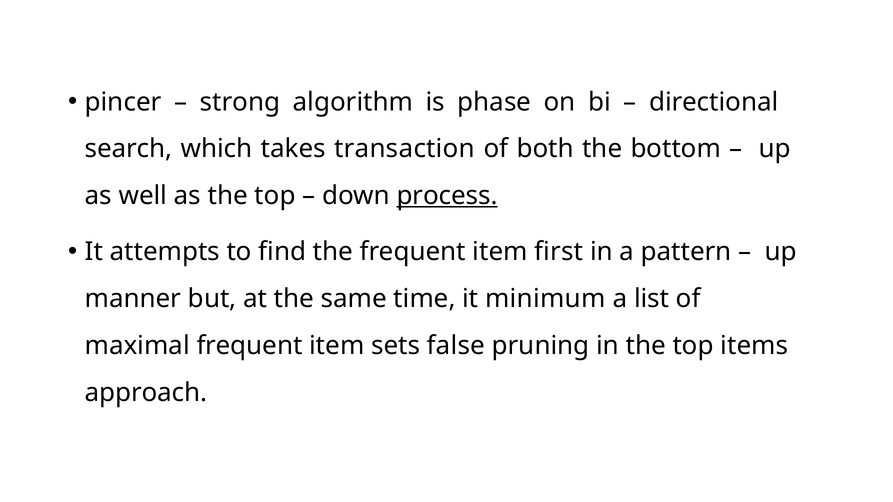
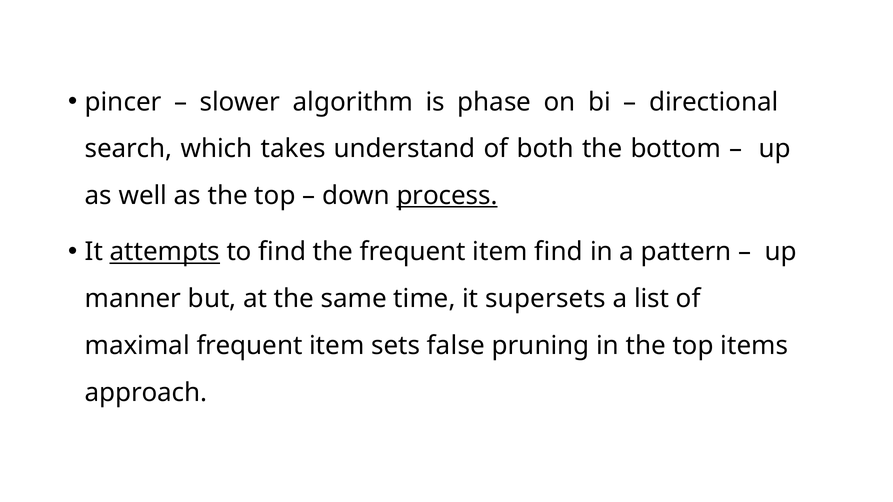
strong: strong -> slower
transaction: transaction -> understand
attempts underline: none -> present
item first: first -> find
minimum: minimum -> supersets
